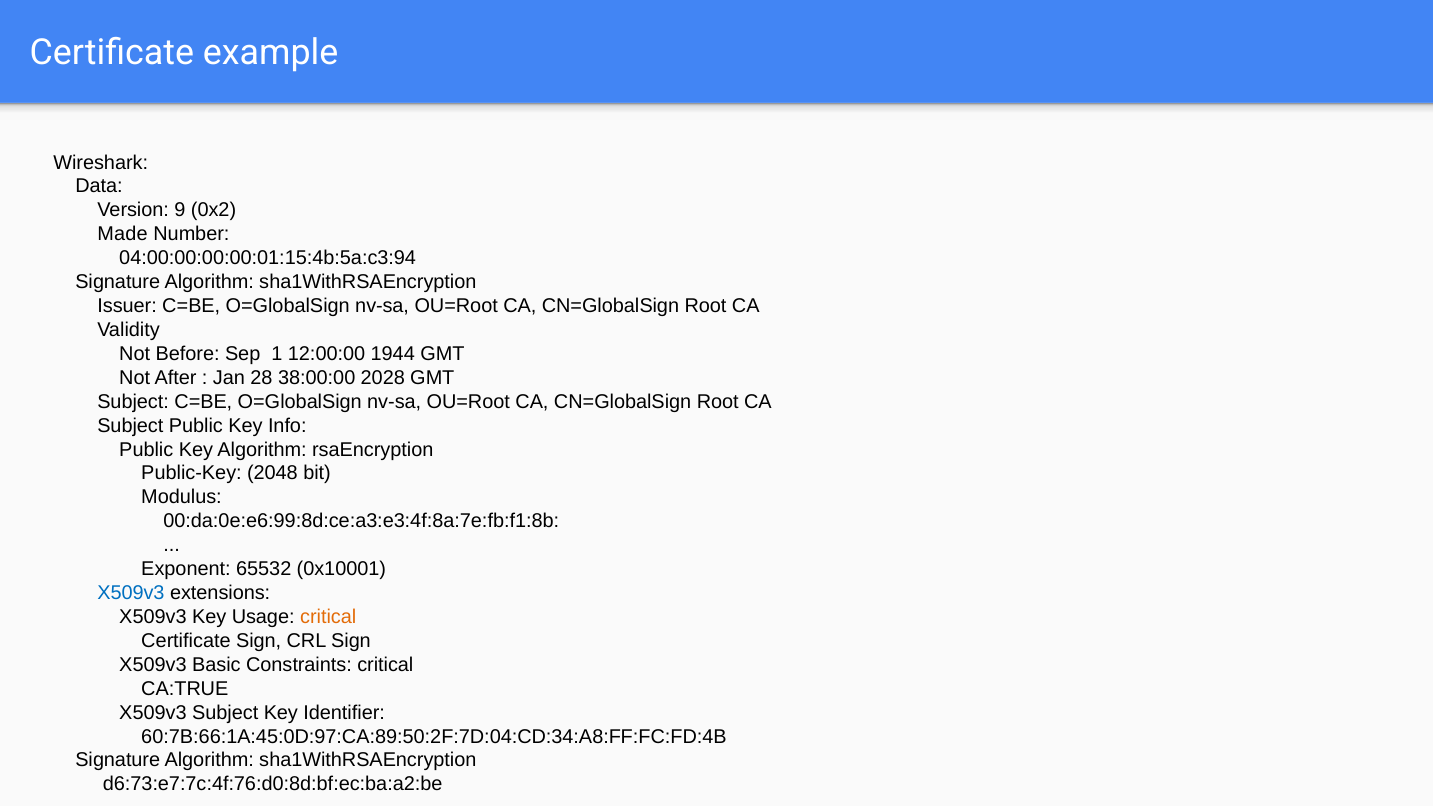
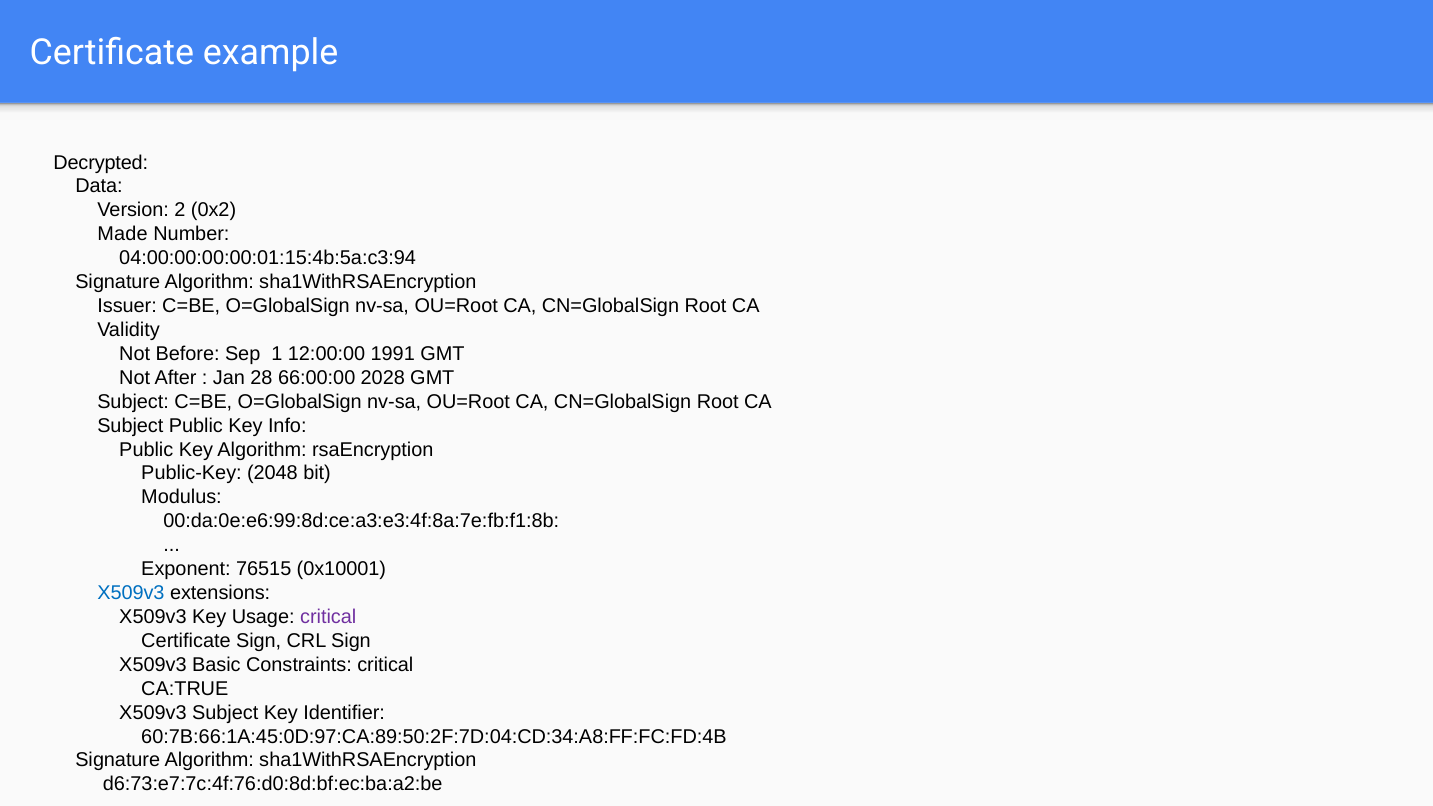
Wireshark: Wireshark -> Decrypted
9: 9 -> 2
1944: 1944 -> 1991
38:00:00: 38:00:00 -> 66:00:00
65532: 65532 -> 76515
critical at (328, 617) colour: orange -> purple
